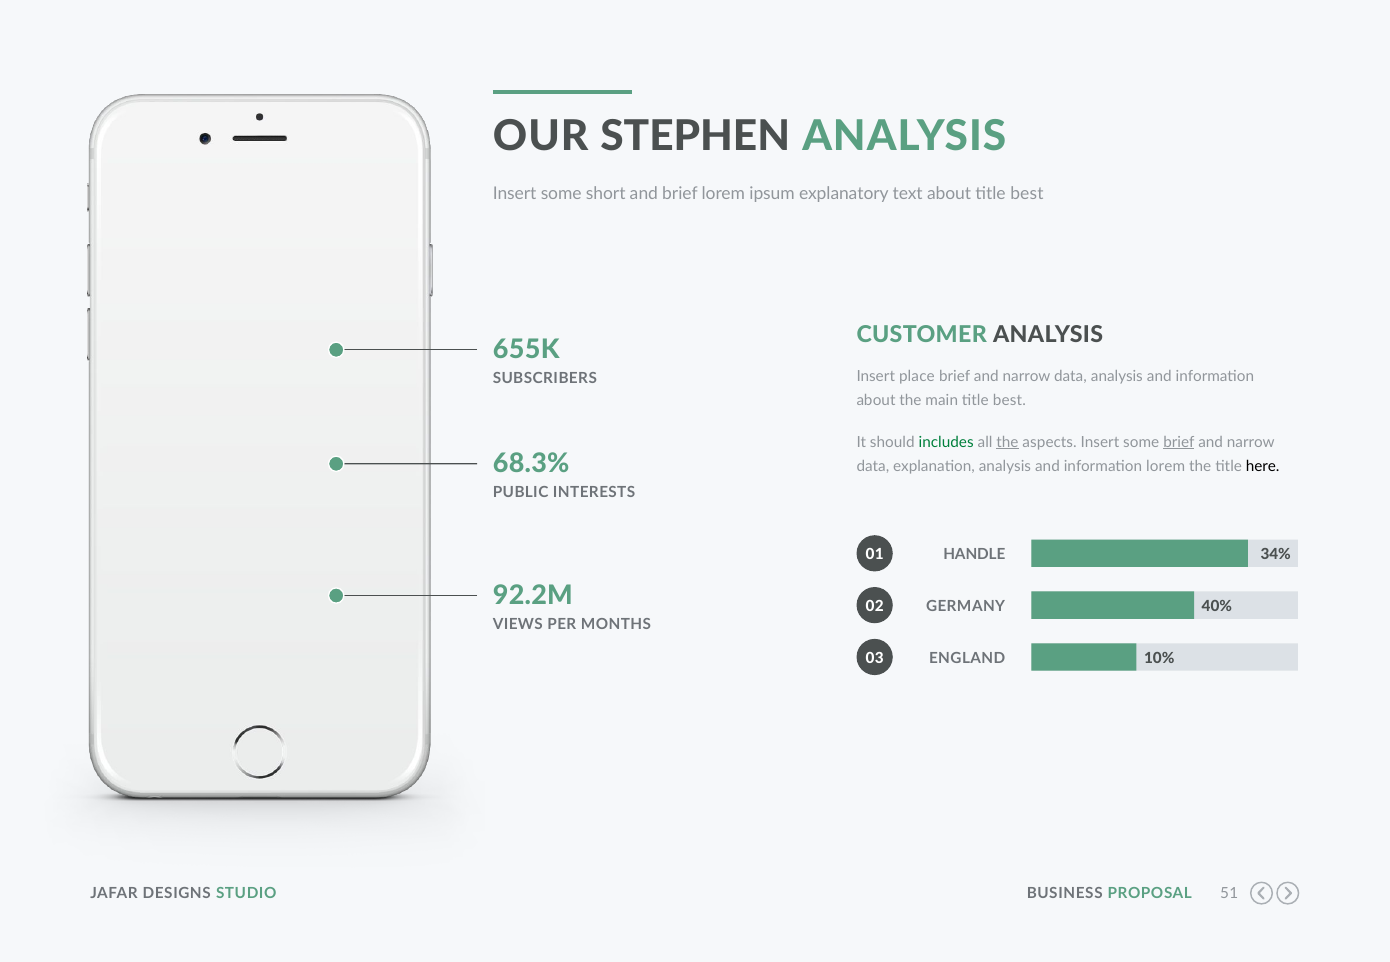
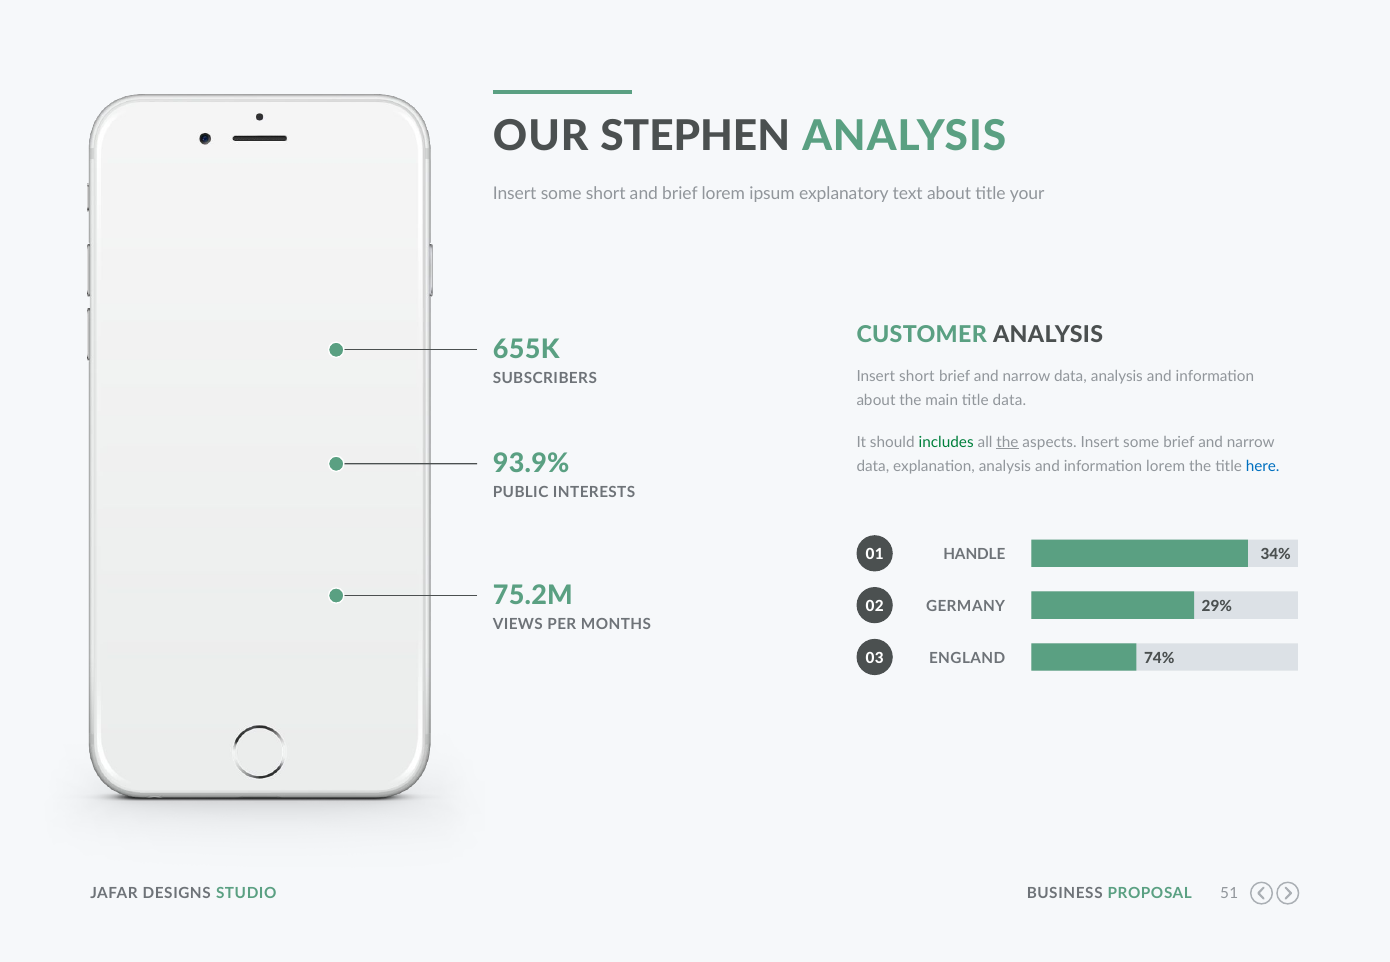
about title best: best -> your
Insert place: place -> short
main title best: best -> data
brief at (1179, 442) underline: present -> none
68.3%: 68.3% -> 93.9%
here colour: black -> blue
92.2M: 92.2M -> 75.2M
40%: 40% -> 29%
10%: 10% -> 74%
